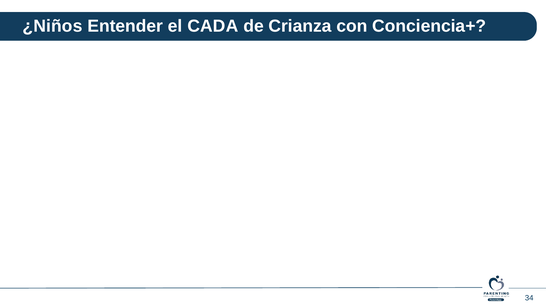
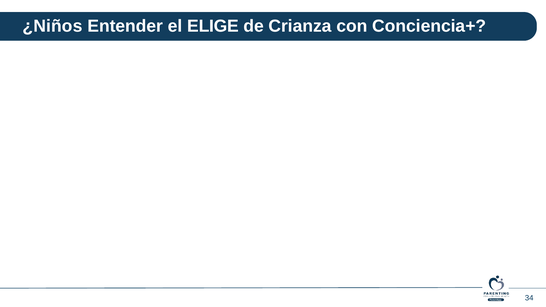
CADA: CADA -> ELIGE
